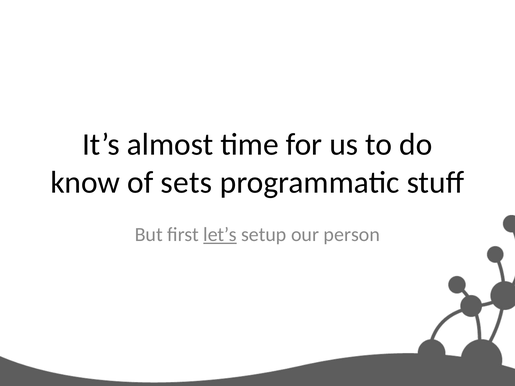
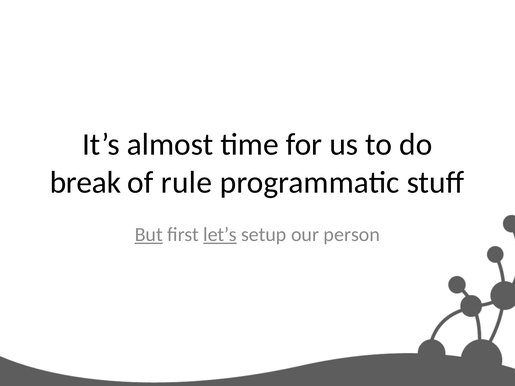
know: know -> break
sets: sets -> rule
But underline: none -> present
